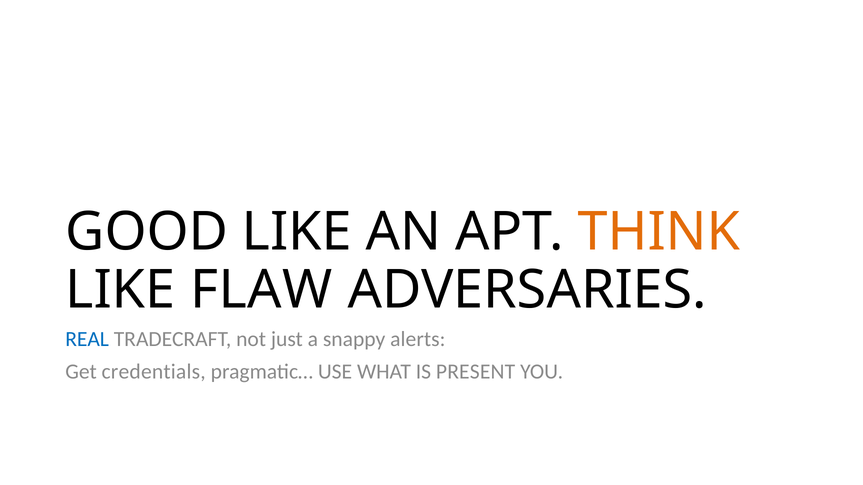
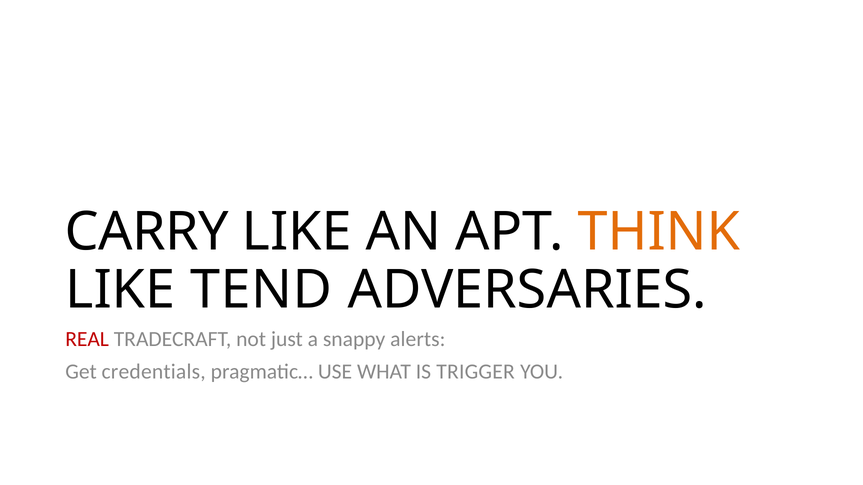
GOOD: GOOD -> CARRY
FLAW: FLAW -> TEND
REAL colour: blue -> red
PRESENT: PRESENT -> TRIGGER
